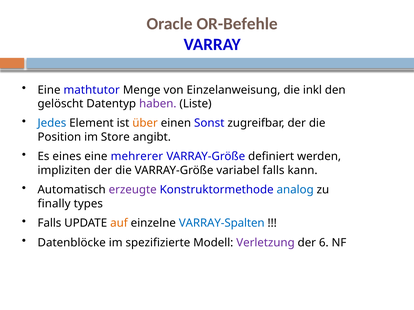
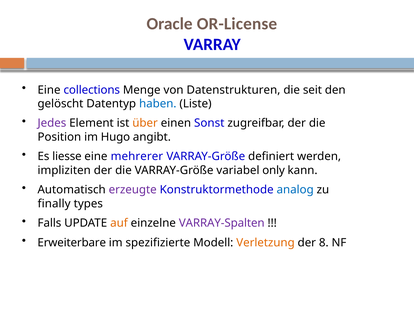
OR-Befehle: OR-Befehle -> OR-License
mathtutor: mathtutor -> collections
Einzelanweisung: Einzelanweisung -> Datenstrukturen
inkl: inkl -> seit
haben colour: purple -> blue
Jedes colour: blue -> purple
Store: Store -> Hugo
eines: eines -> liesse
variabel falls: falls -> only
VARRAY-Spalten colour: blue -> purple
Datenblöcke: Datenblöcke -> Erweiterbare
Verletzung colour: purple -> orange
6: 6 -> 8
